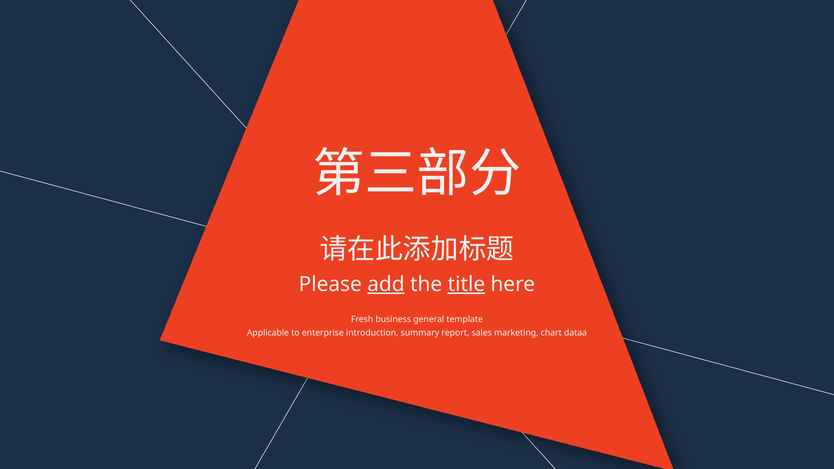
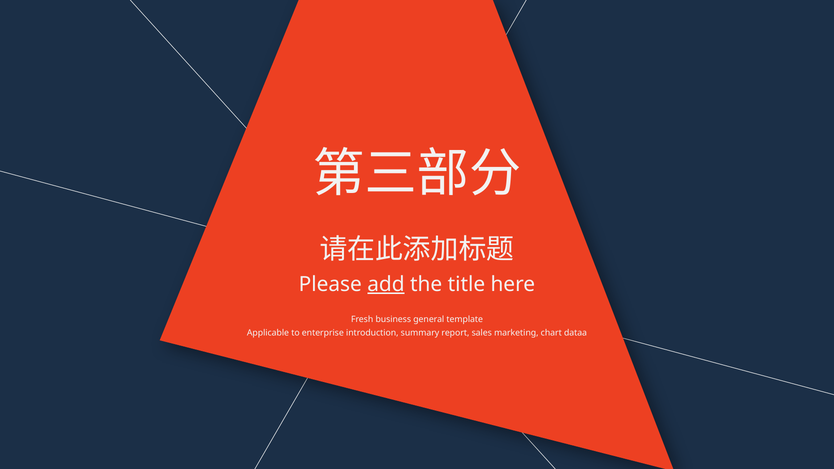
title underline: present -> none
